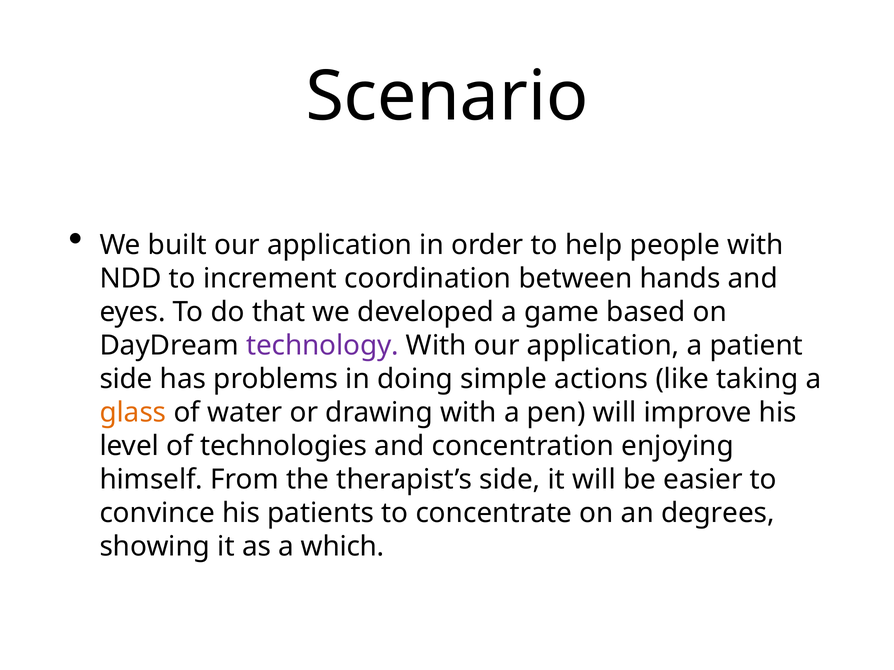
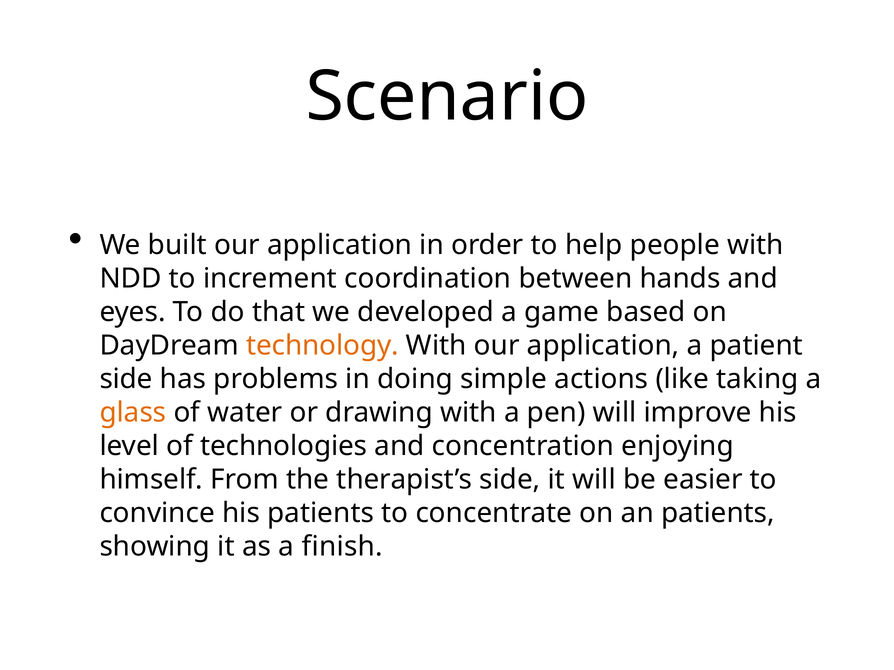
technology colour: purple -> orange
an degrees: degrees -> patients
which: which -> finish
